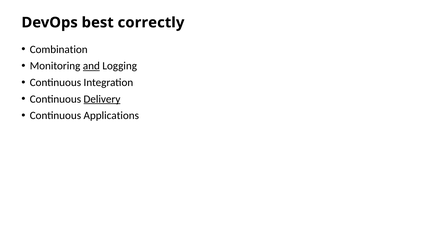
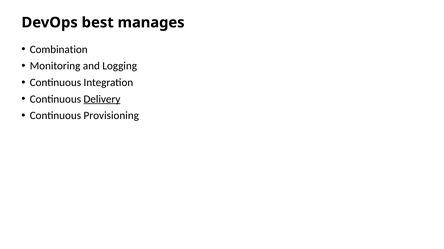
correctly: correctly -> manages
and underline: present -> none
Applications: Applications -> Provisioning
